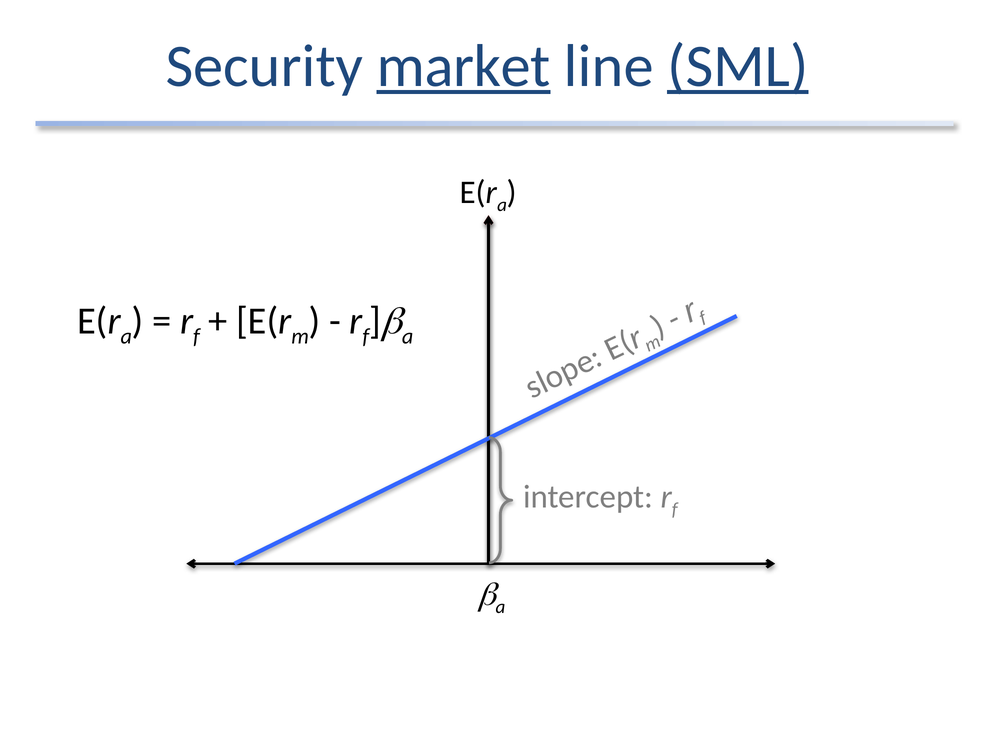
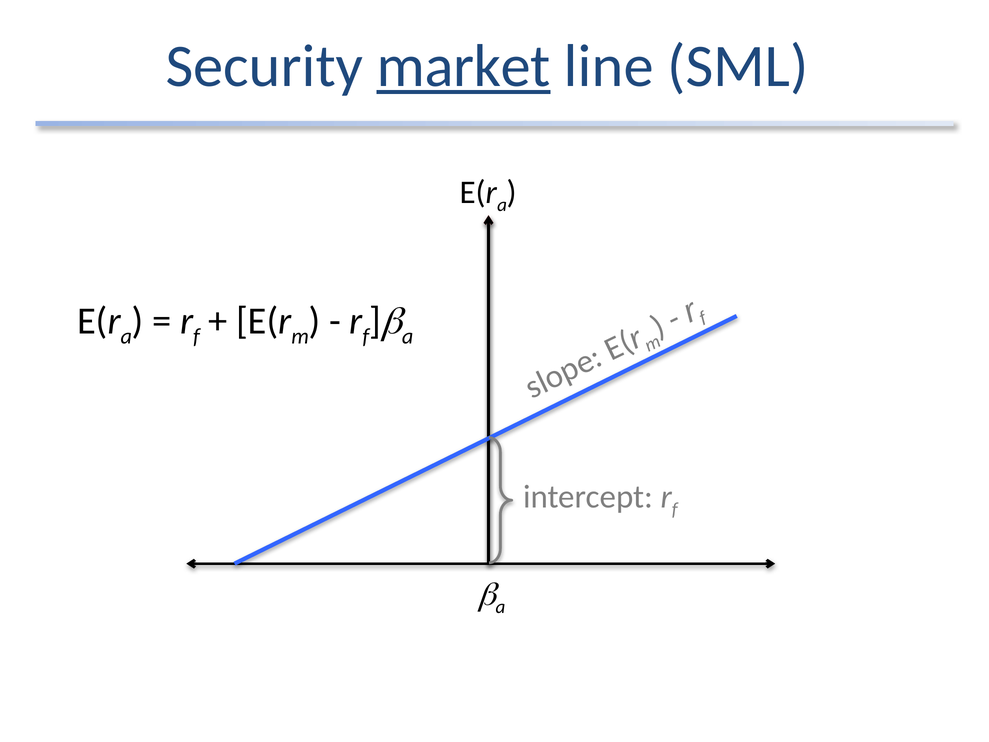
SML underline: present -> none
